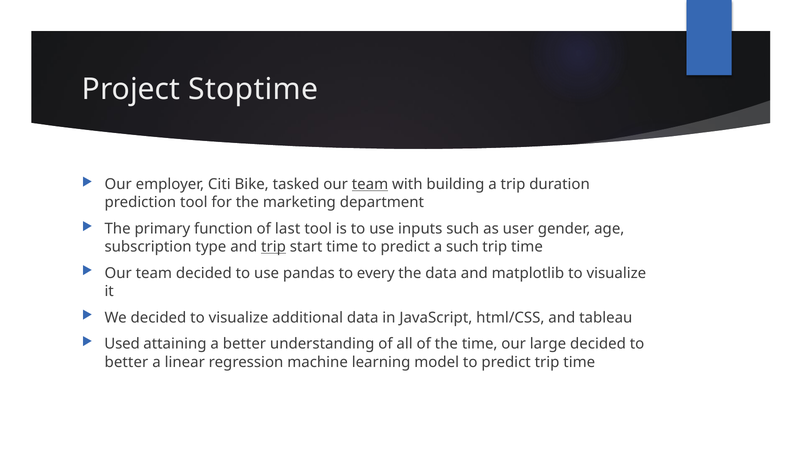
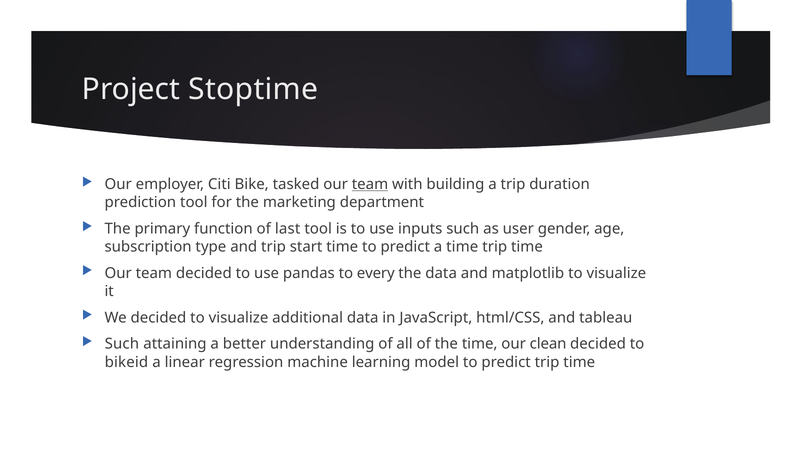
trip at (273, 247) underline: present -> none
a such: such -> time
Used at (122, 344): Used -> Such
large: large -> clean
better at (126, 362): better -> bikeid
